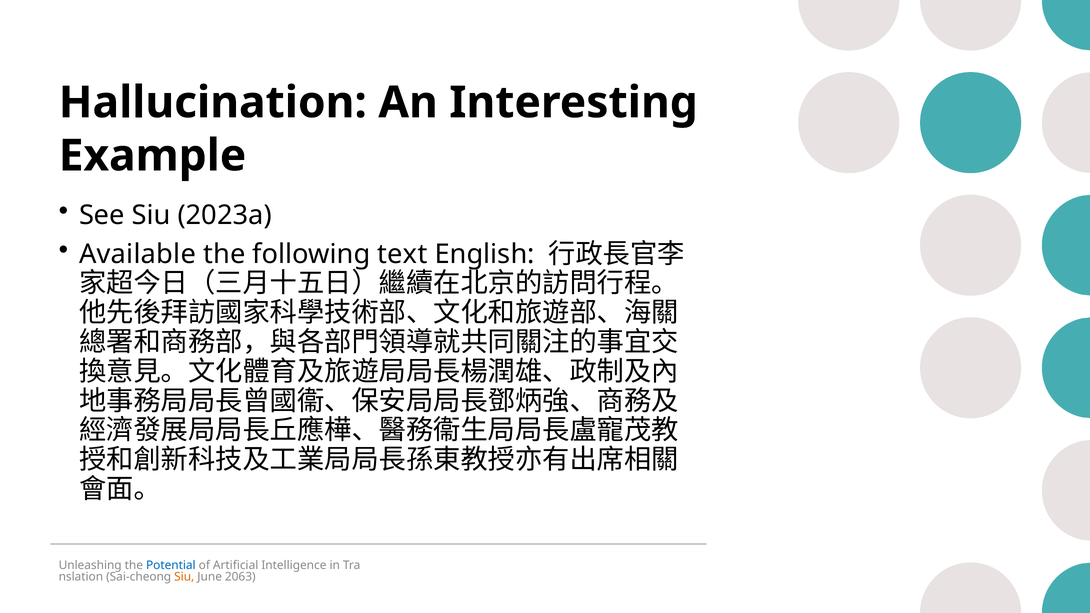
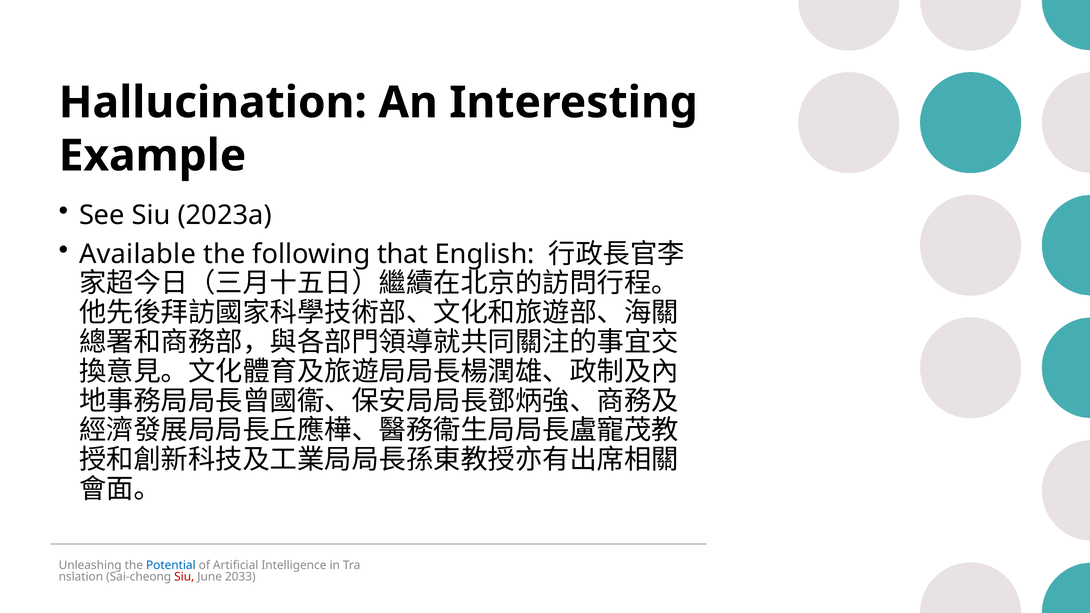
text: text -> that
Siu at (184, 577) colour: orange -> red
2063: 2063 -> 2033
